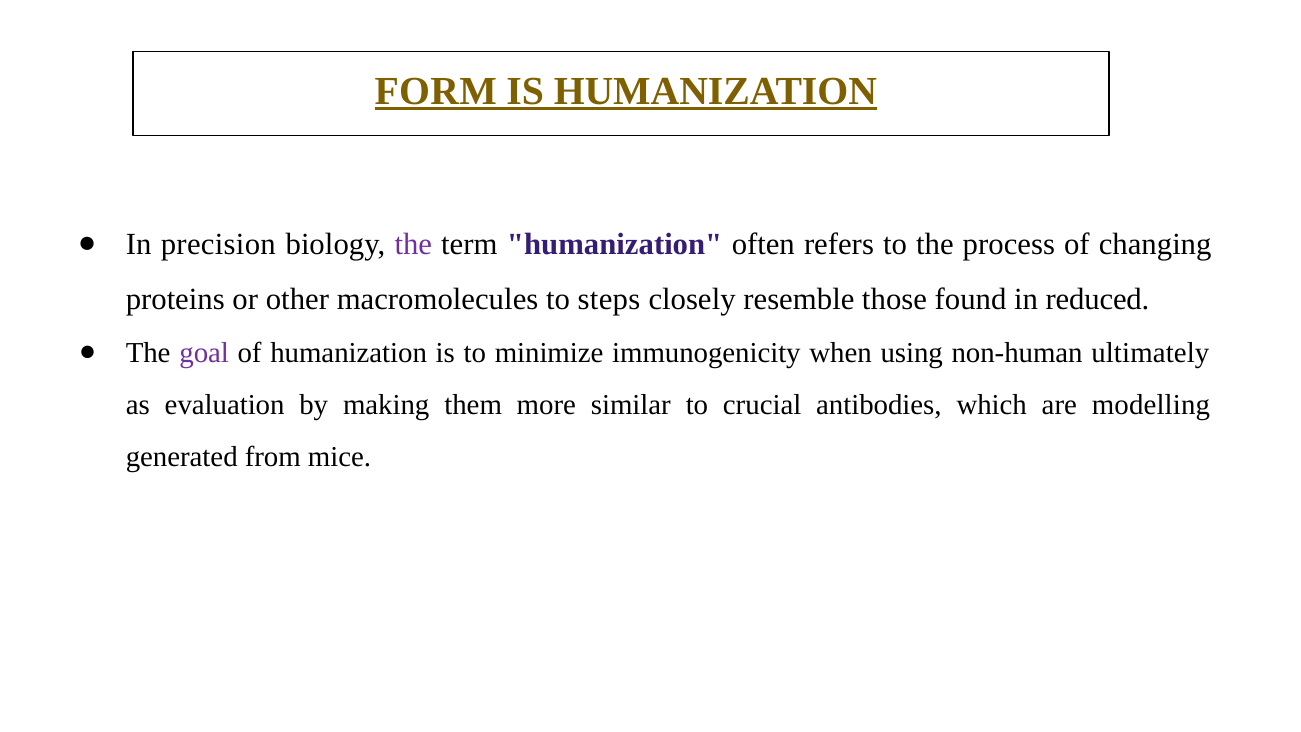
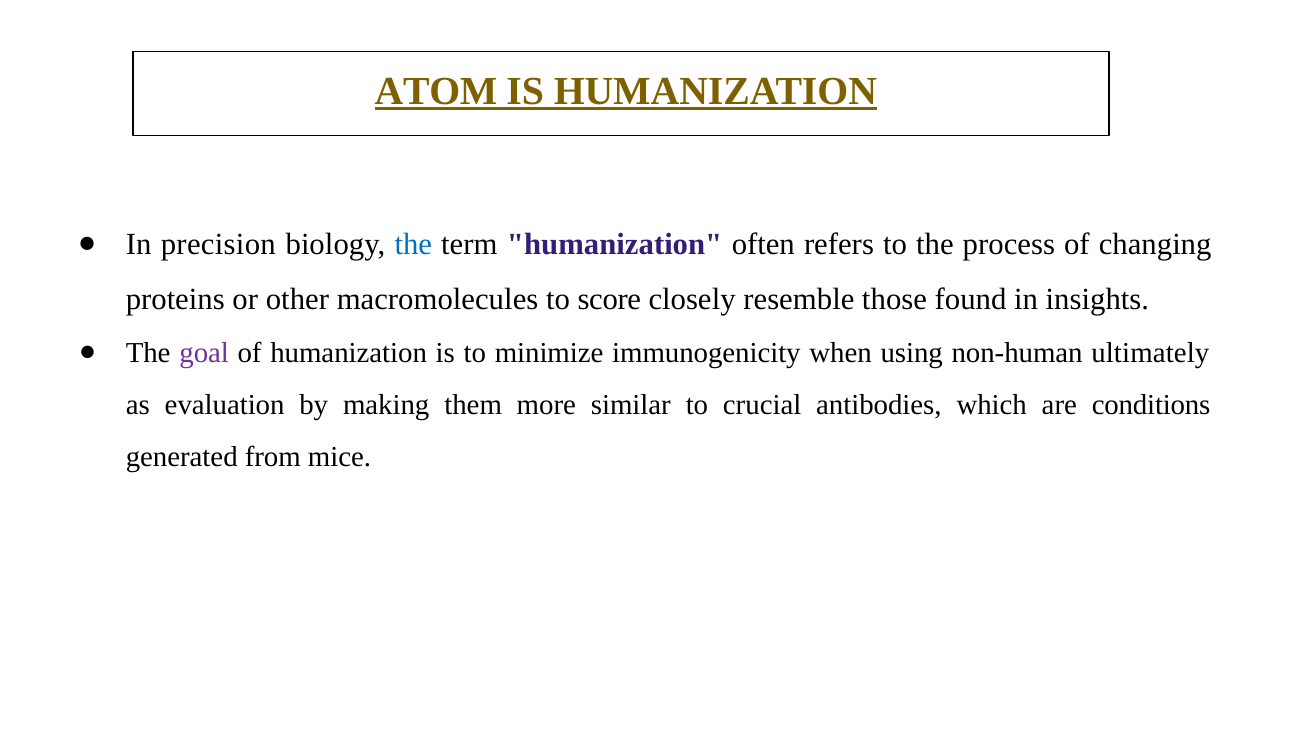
FORM: FORM -> ATOM
the at (413, 244) colour: purple -> blue
steps: steps -> score
reduced: reduced -> insights
modelling: modelling -> conditions
